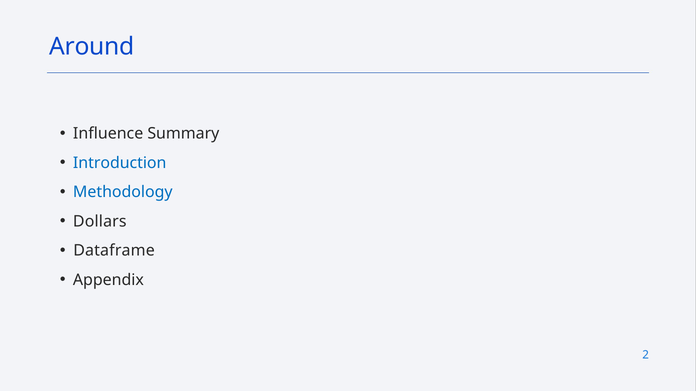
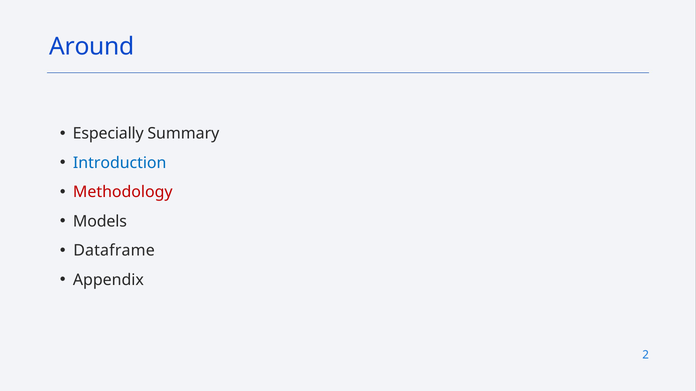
Influence: Influence -> Especially
Methodology colour: blue -> red
Dollars: Dollars -> Models
